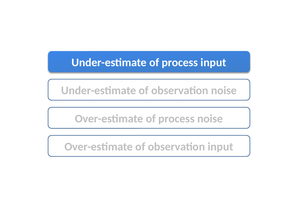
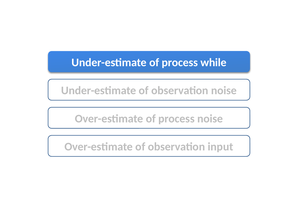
process input: input -> while
